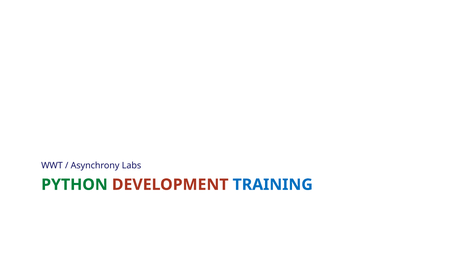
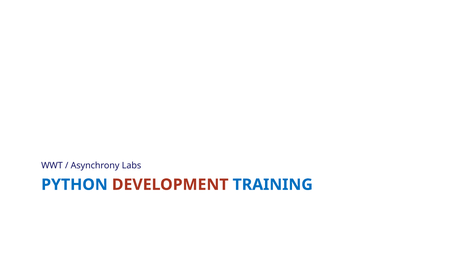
PYTHON colour: green -> blue
